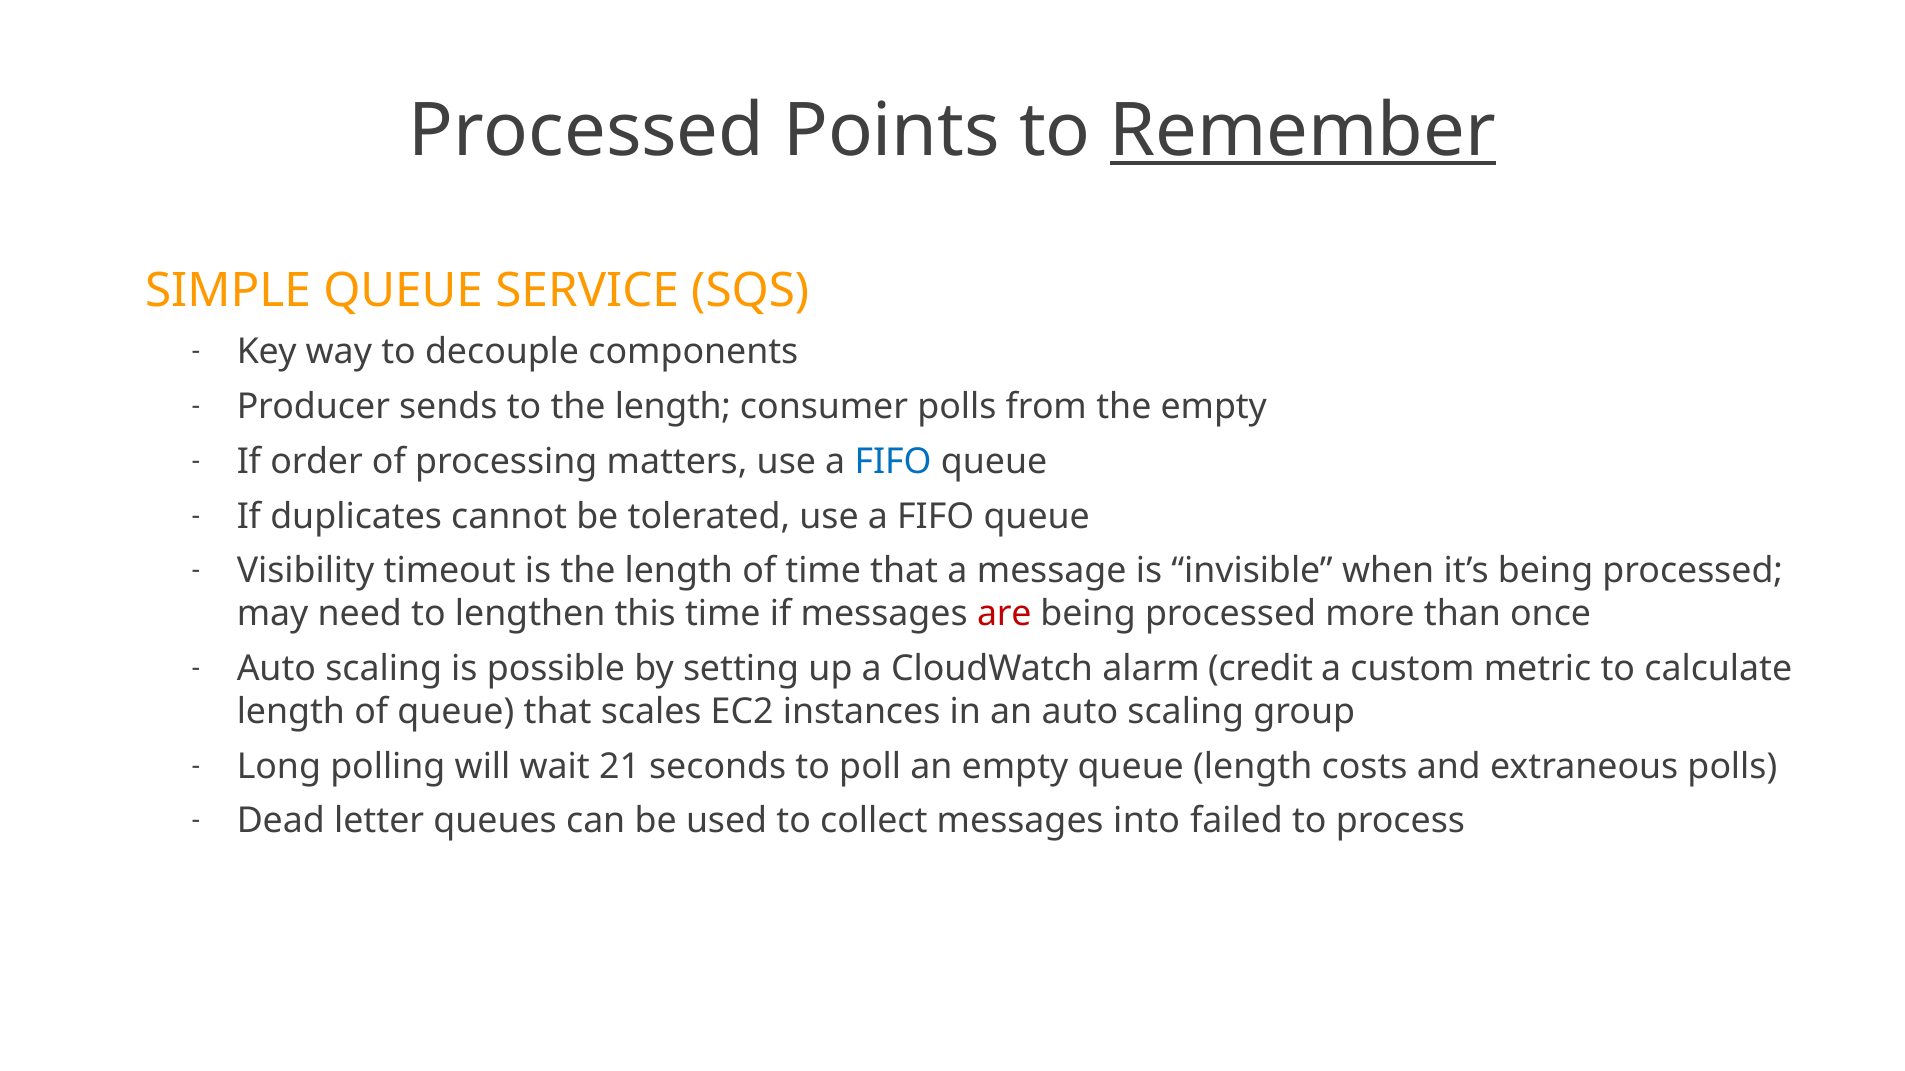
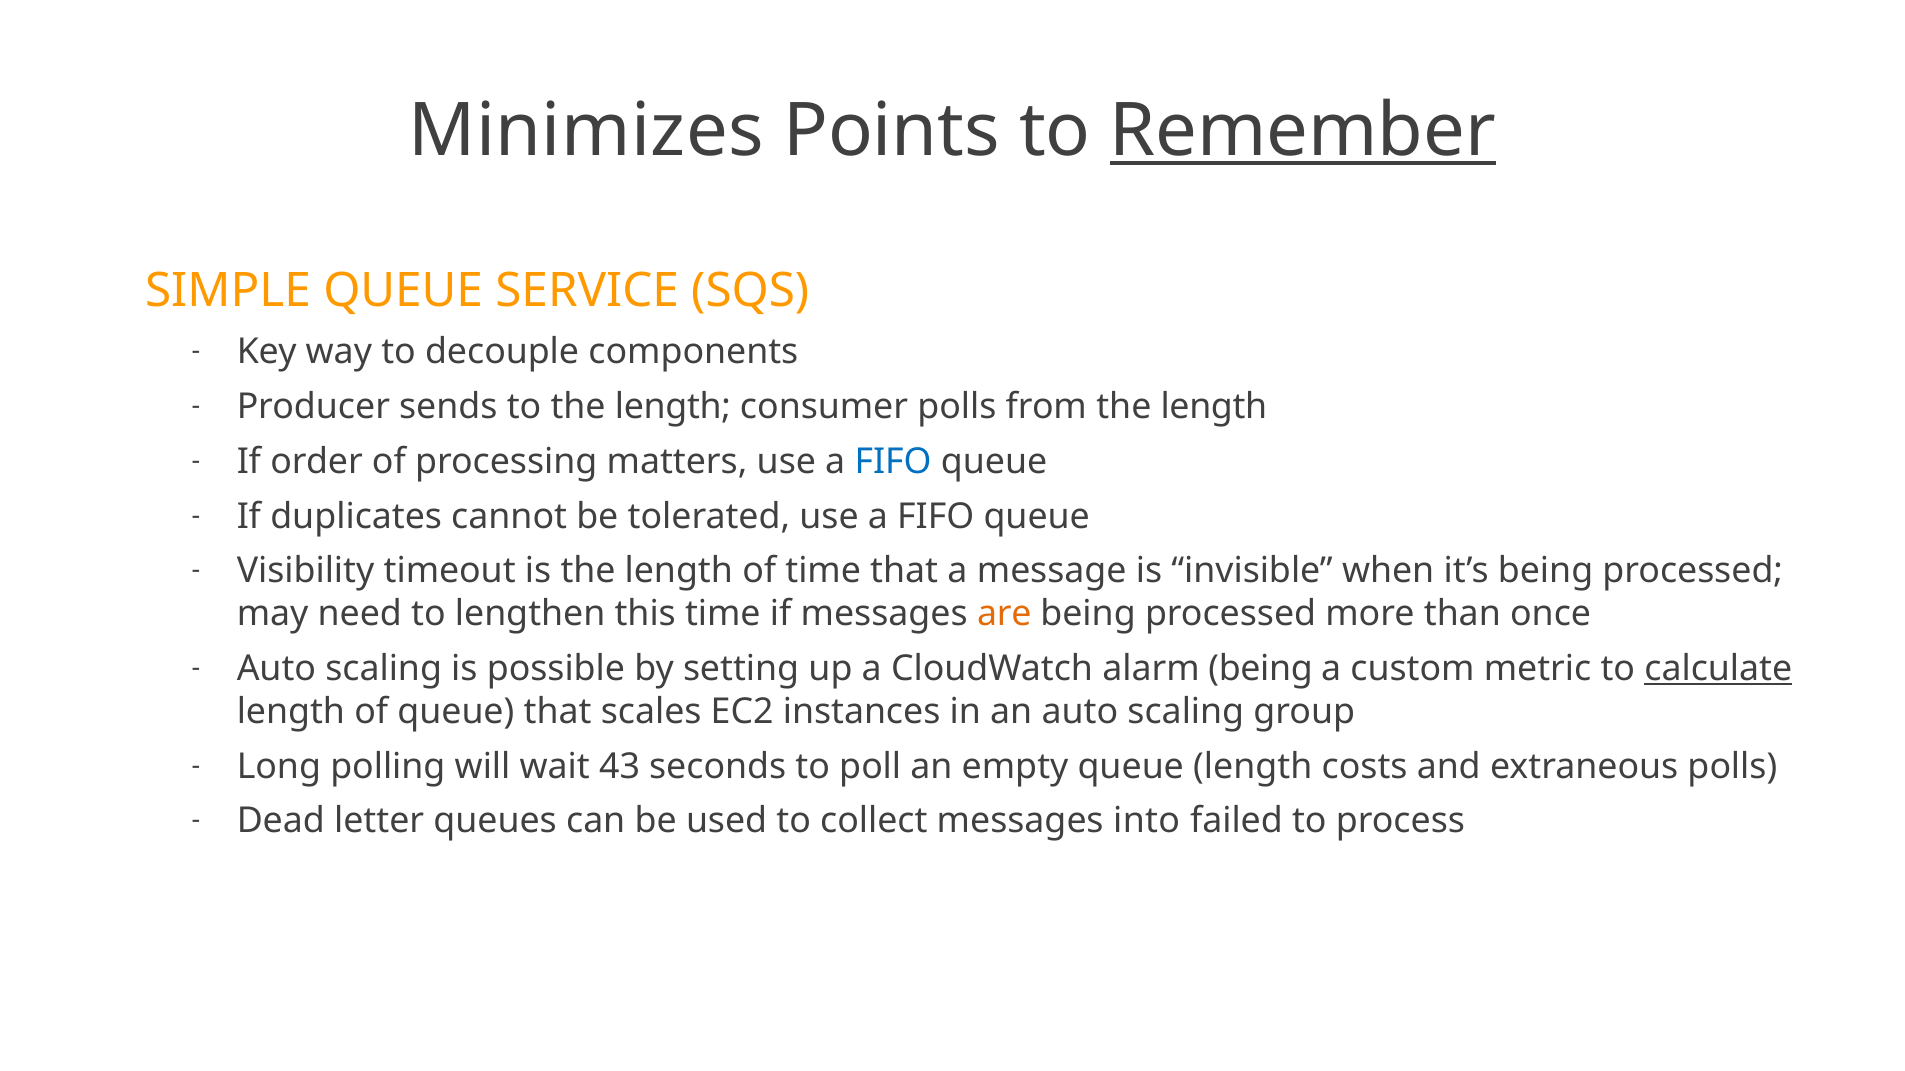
Processed at (586, 131): Processed -> Minimizes
from the empty: empty -> length
are colour: red -> orange
alarm credit: credit -> being
calculate underline: none -> present
21: 21 -> 43
